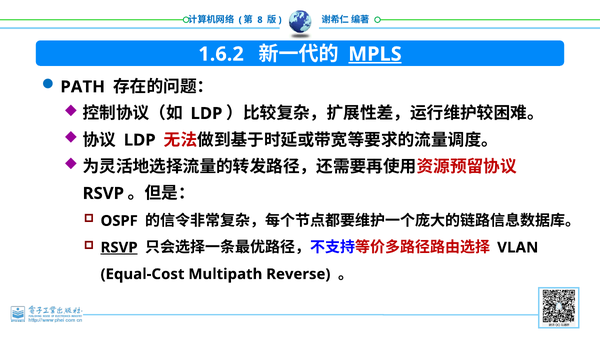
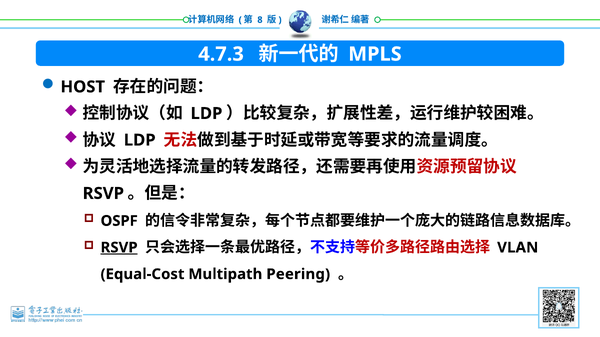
1.6.2: 1.6.2 -> 4.7.3
MPLS underline: present -> none
PATH: PATH -> HOST
Reverse: Reverse -> Peering
